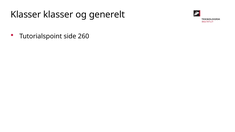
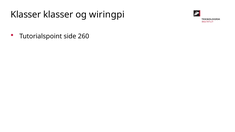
generelt: generelt -> wiringpi
